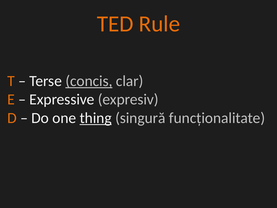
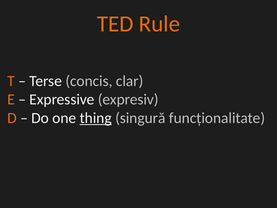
concis underline: present -> none
